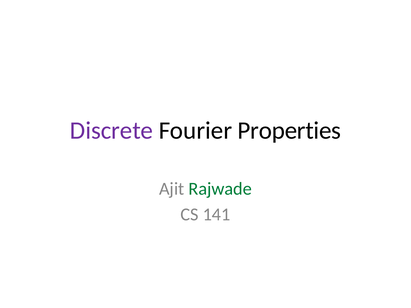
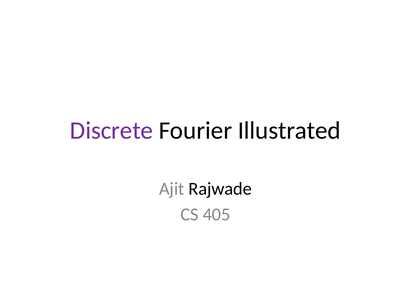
Properties: Properties -> Illustrated
Rajwade colour: green -> black
141: 141 -> 405
